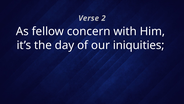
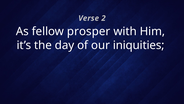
concern: concern -> prosper
